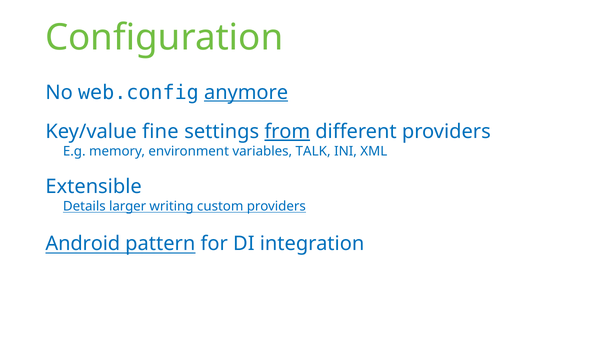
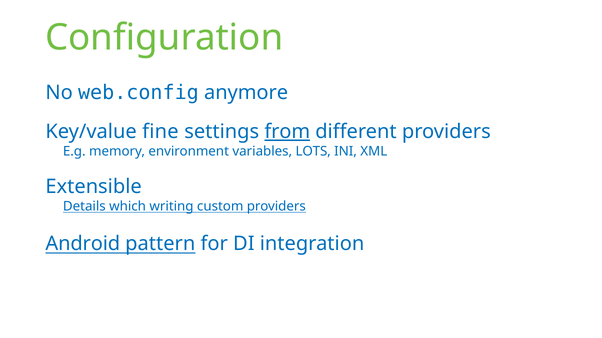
anymore underline: present -> none
TALK: TALK -> LOTS
larger: larger -> which
